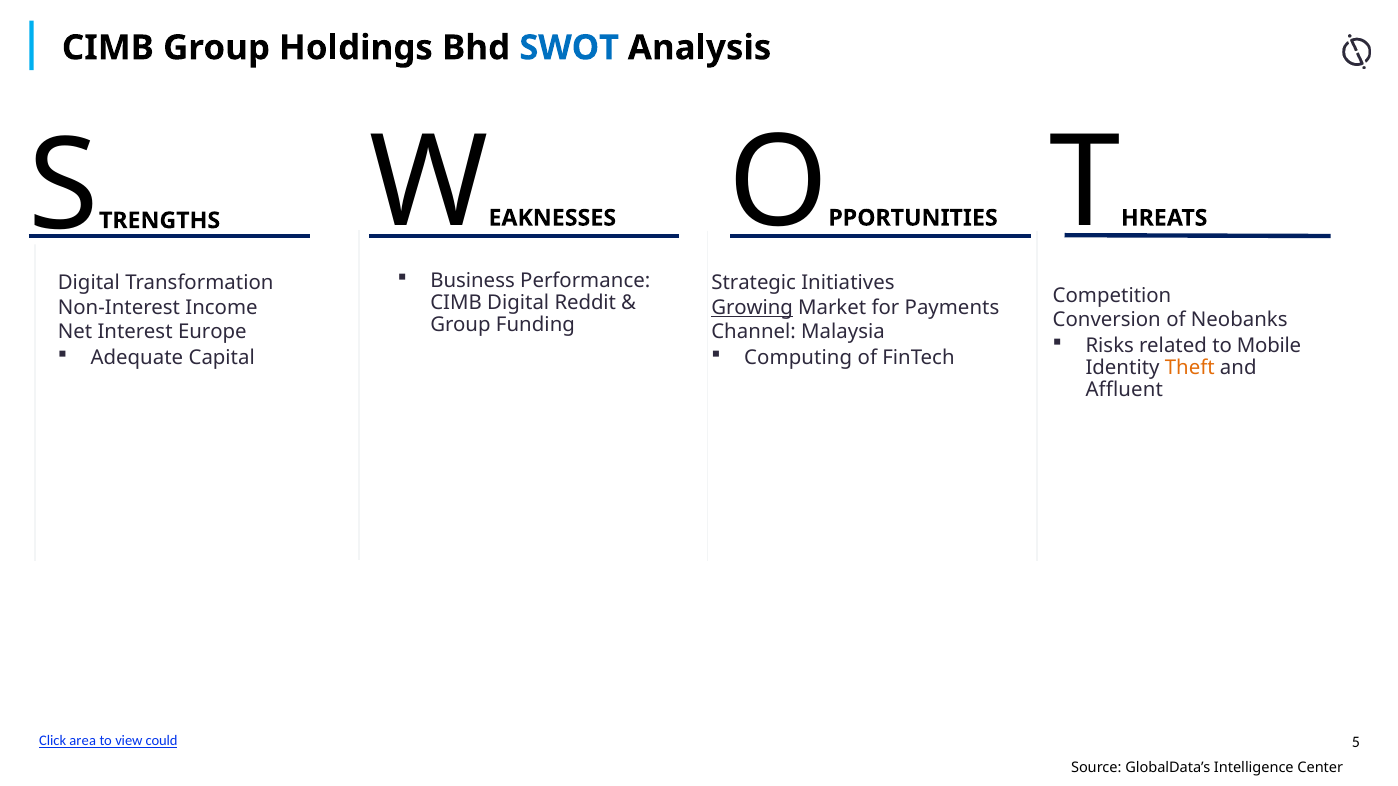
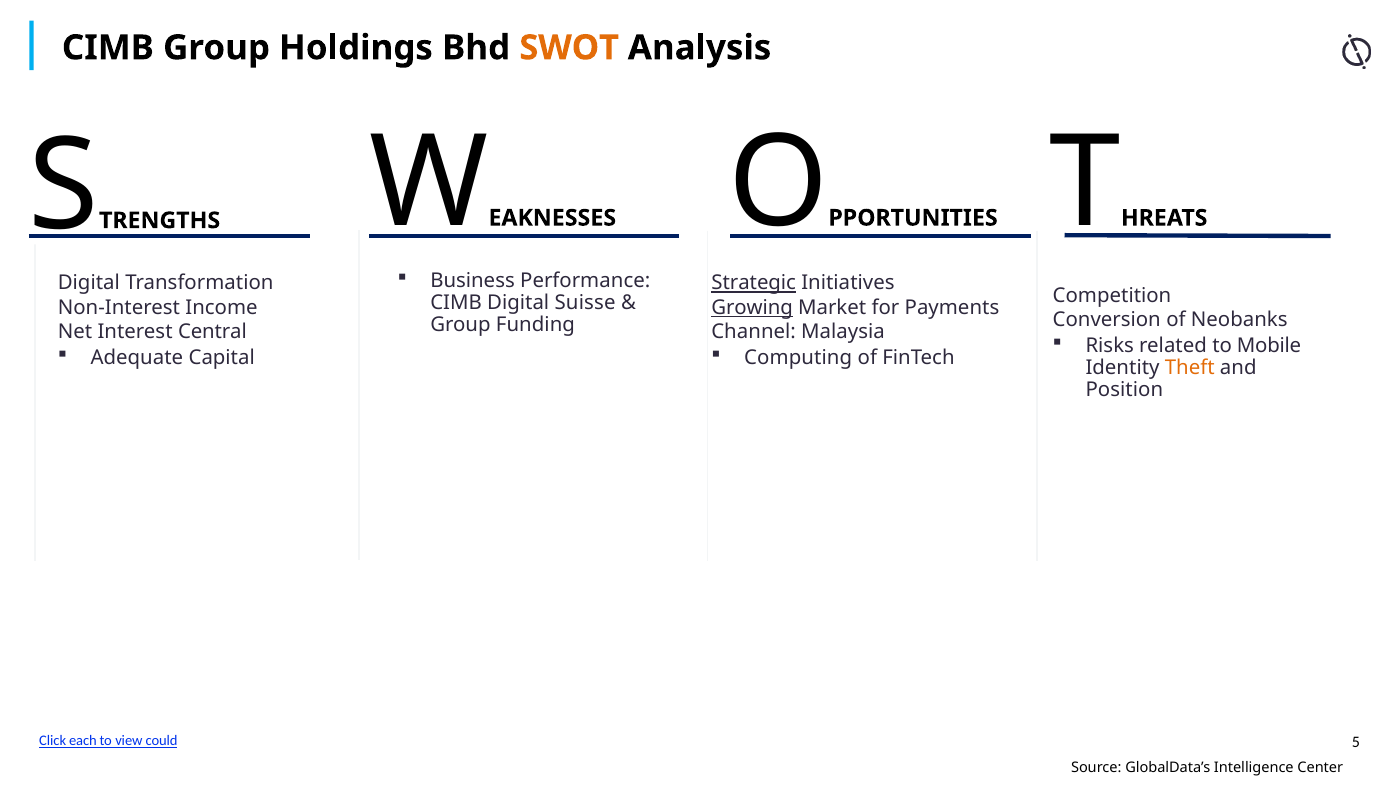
SWOT colour: blue -> orange
Strategic underline: none -> present
Reddit: Reddit -> Suisse
Europe: Europe -> Central
Affluent: Affluent -> Position
area: area -> each
